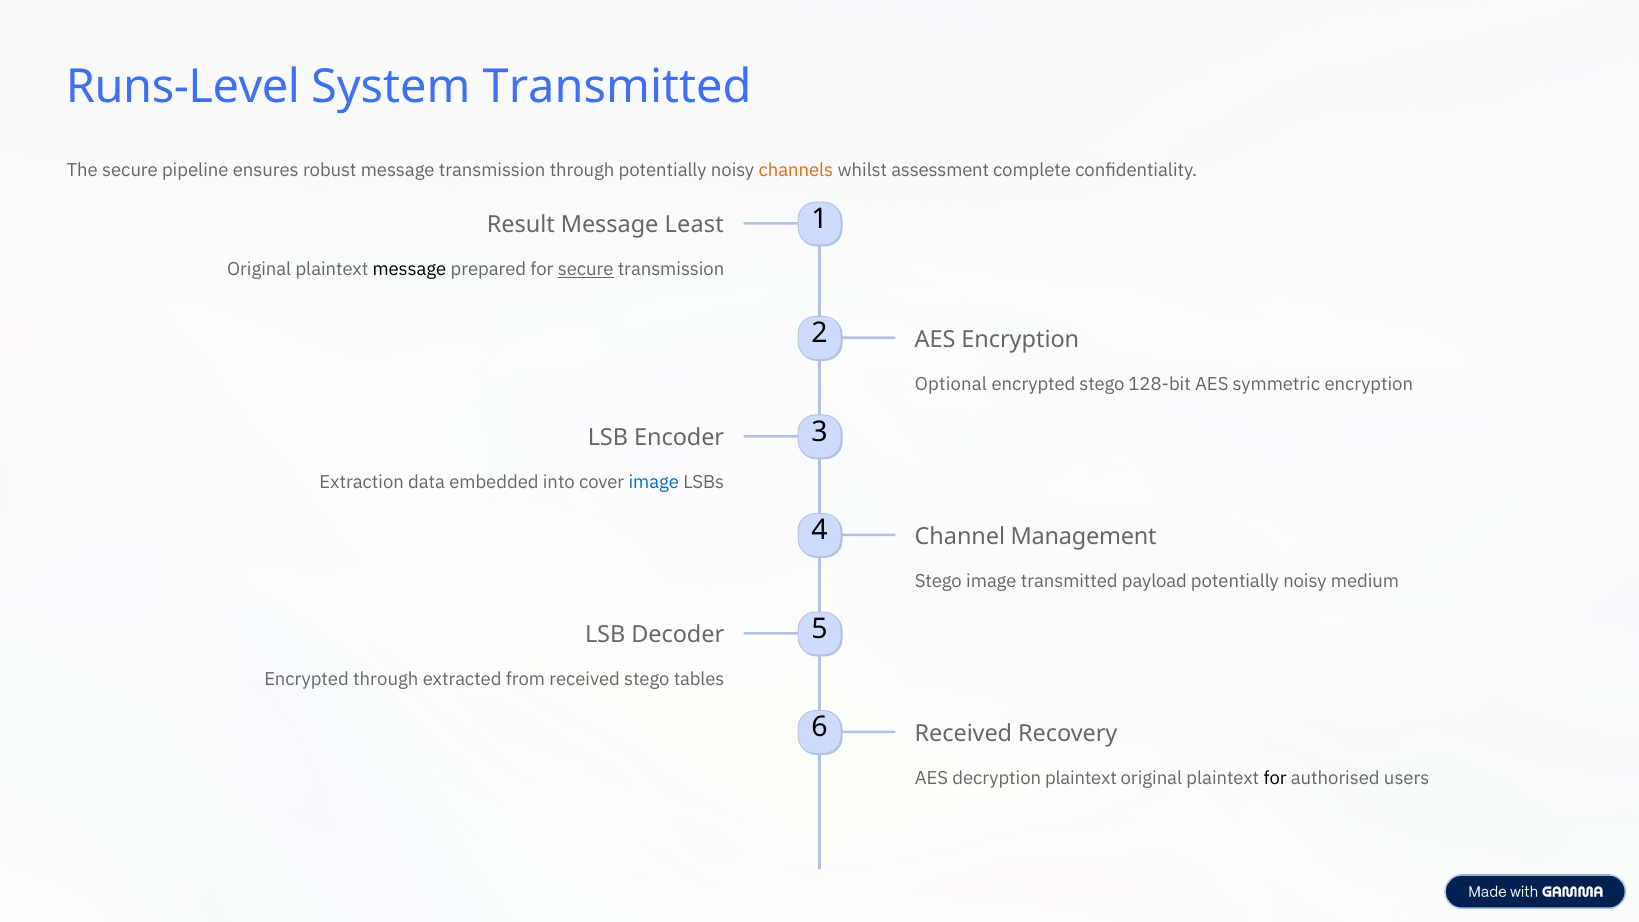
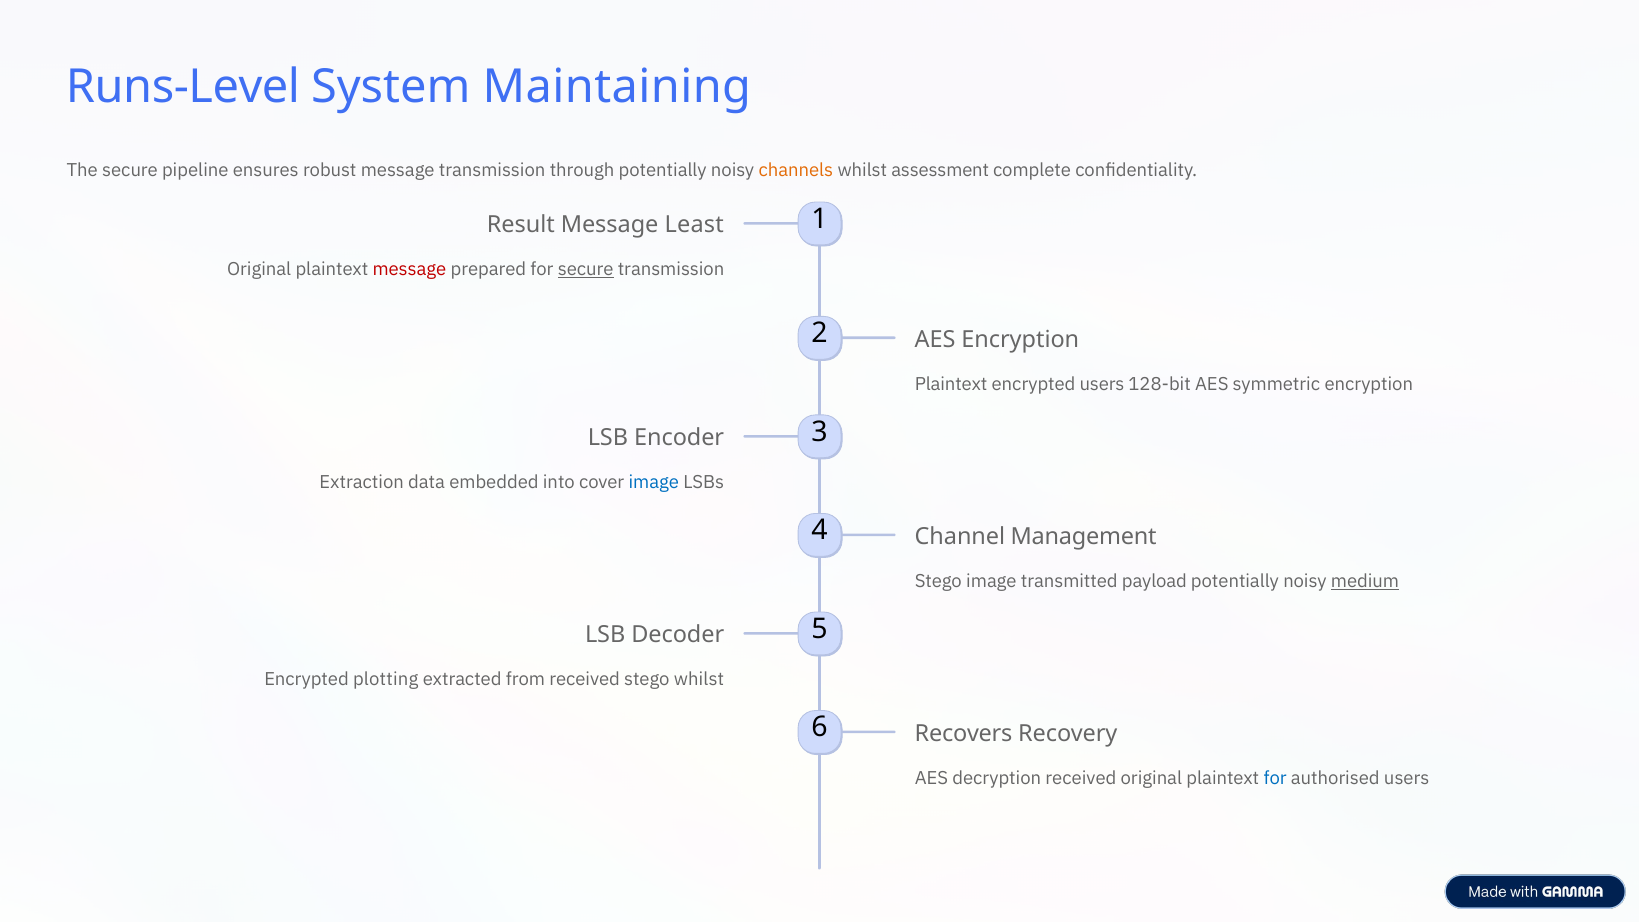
System Transmitted: Transmitted -> Maintaining
message at (409, 270) colour: black -> red
Optional at (951, 384): Optional -> Plaintext
encrypted stego: stego -> users
medium underline: none -> present
Encrypted through: through -> plotting
stego tables: tables -> whilst
6 Received: Received -> Recovers
decryption plaintext: plaintext -> received
for at (1275, 778) colour: black -> blue
